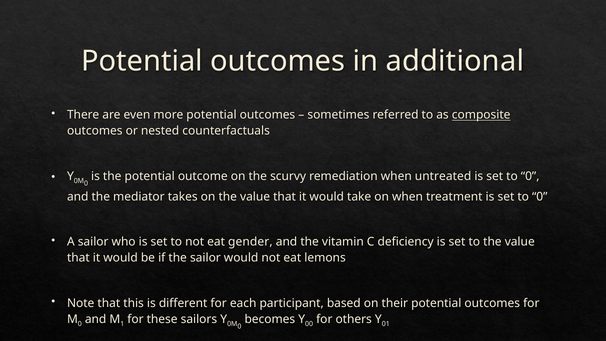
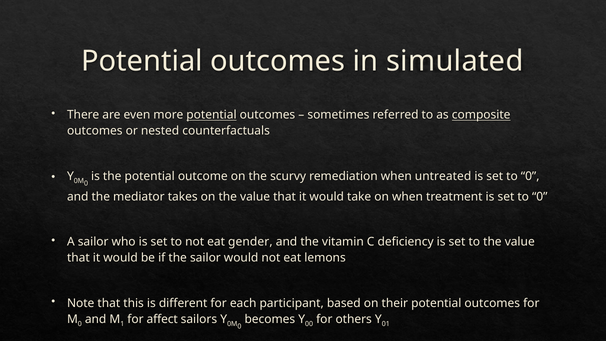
additional: additional -> simulated
potential at (211, 115) underline: none -> present
these: these -> affect
